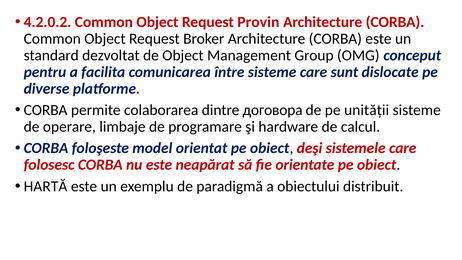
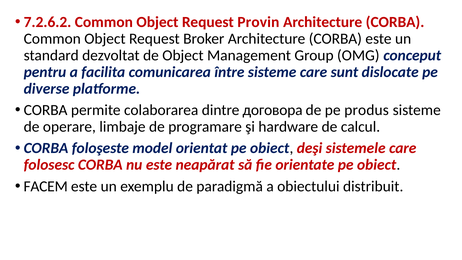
4.2.0.2: 4.2.0.2 -> 7.2.6.2
unității: unității -> produs
HARTĂ: HARTĂ -> FACEM
